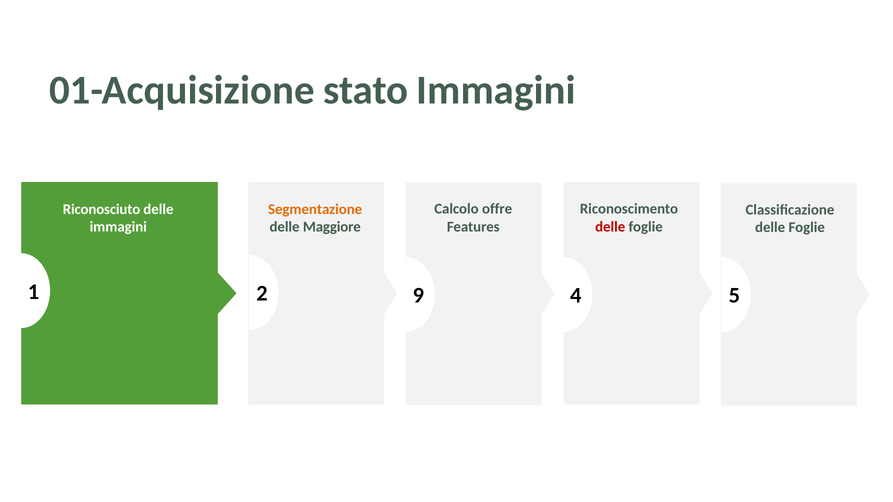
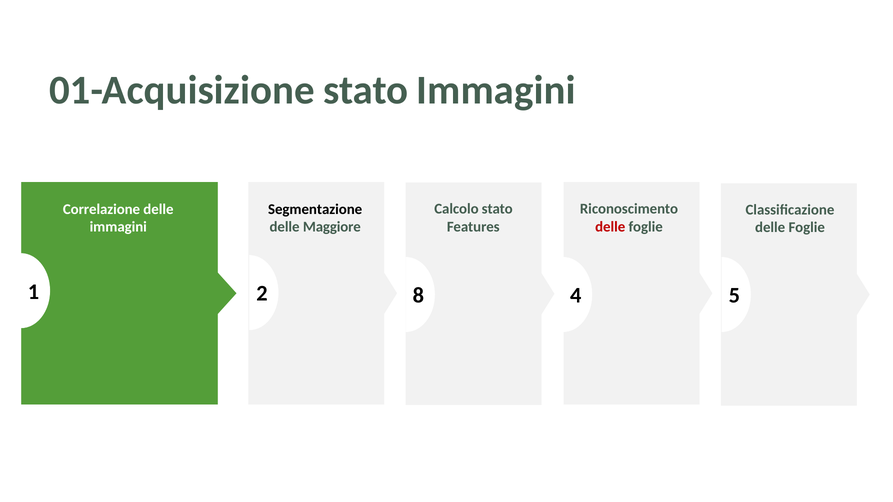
Calcolo offre: offre -> stato
Riconosciuto: Riconosciuto -> Correlazione
Segmentazione colour: orange -> black
9: 9 -> 8
